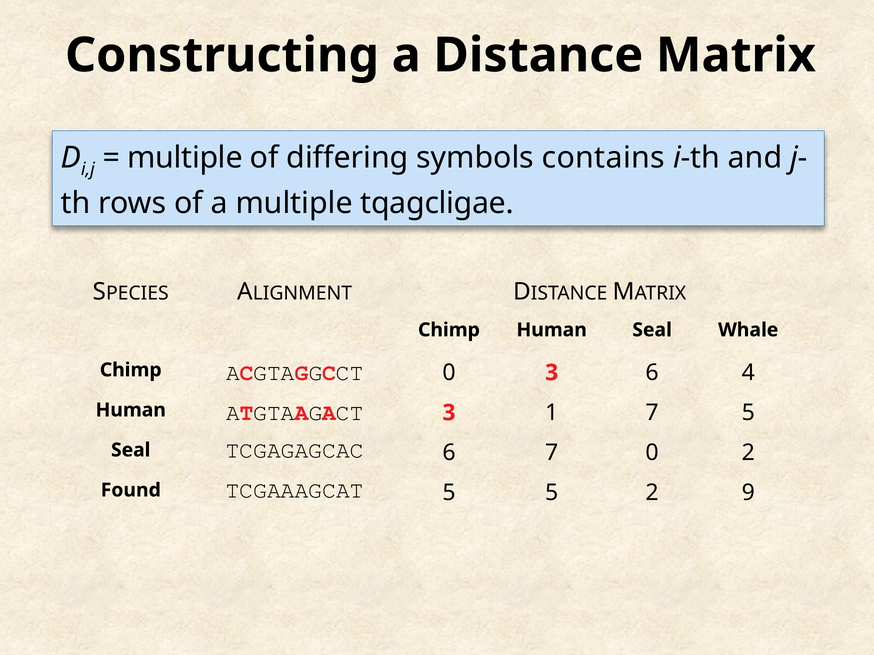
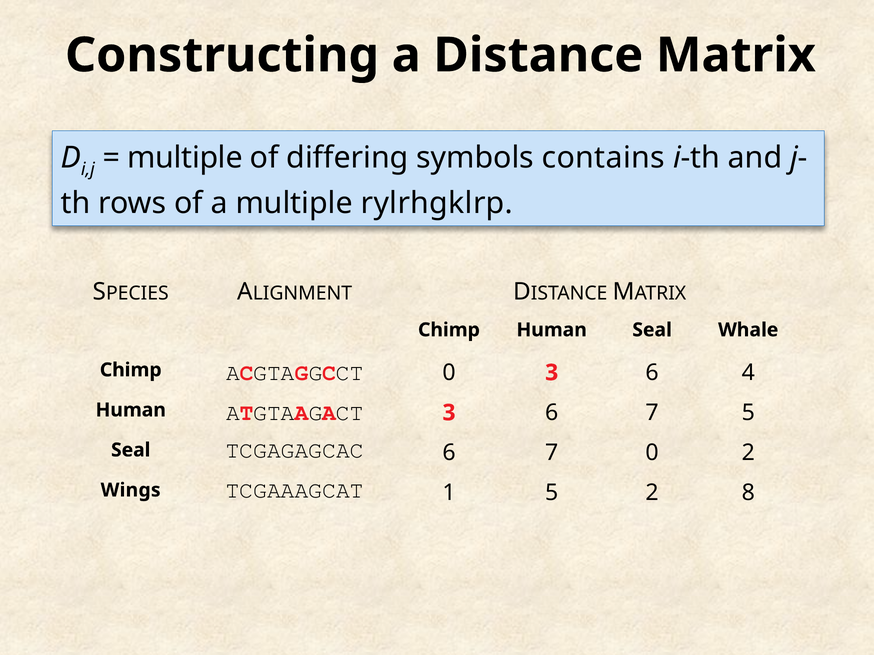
tqagcligae: tqagcligae -> rylrhgklrp
ATGTAAGACT 3 1: 1 -> 6
Found: Found -> Wings
TCGAAAGCAT 5: 5 -> 1
9: 9 -> 8
